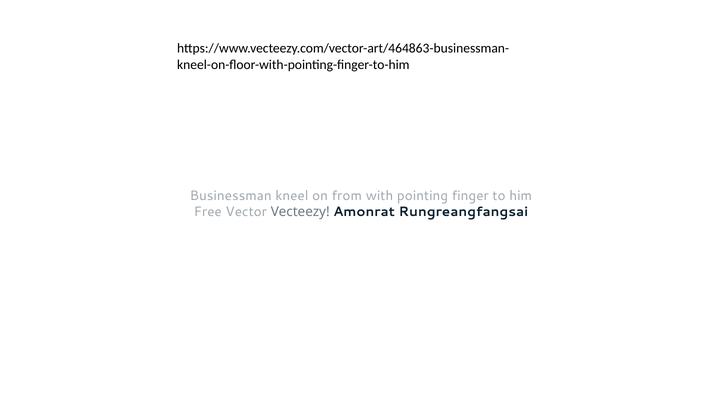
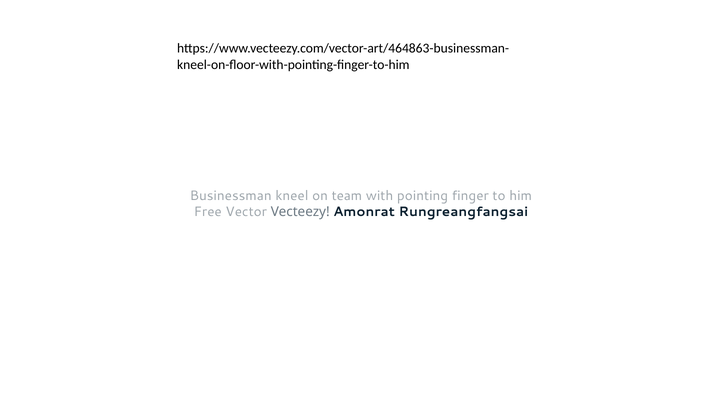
from: from -> team
